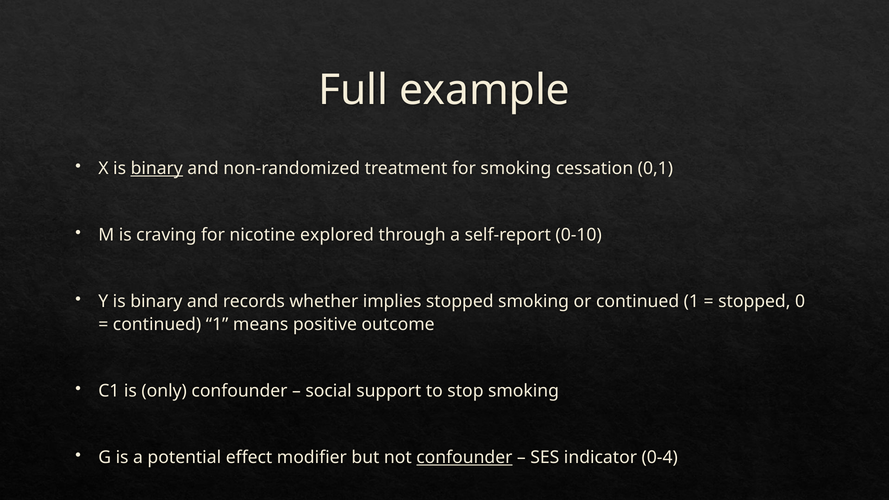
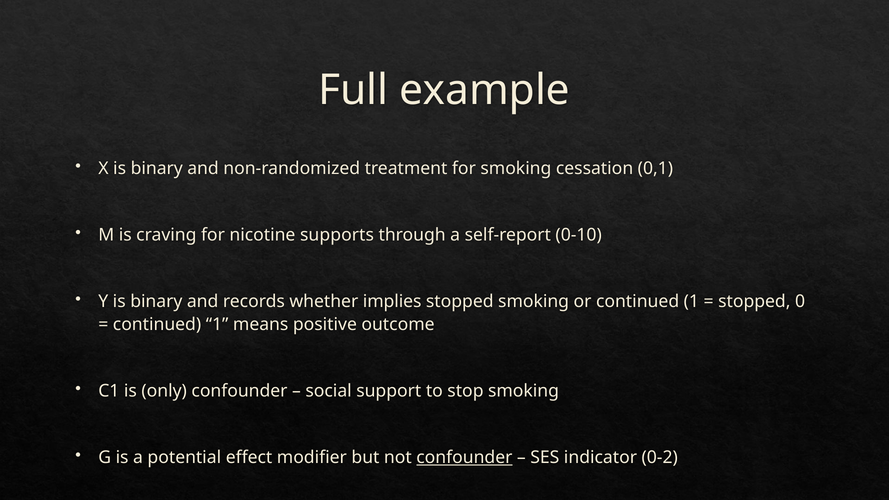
binary at (157, 169) underline: present -> none
explored: explored -> supports
0-4: 0-4 -> 0-2
